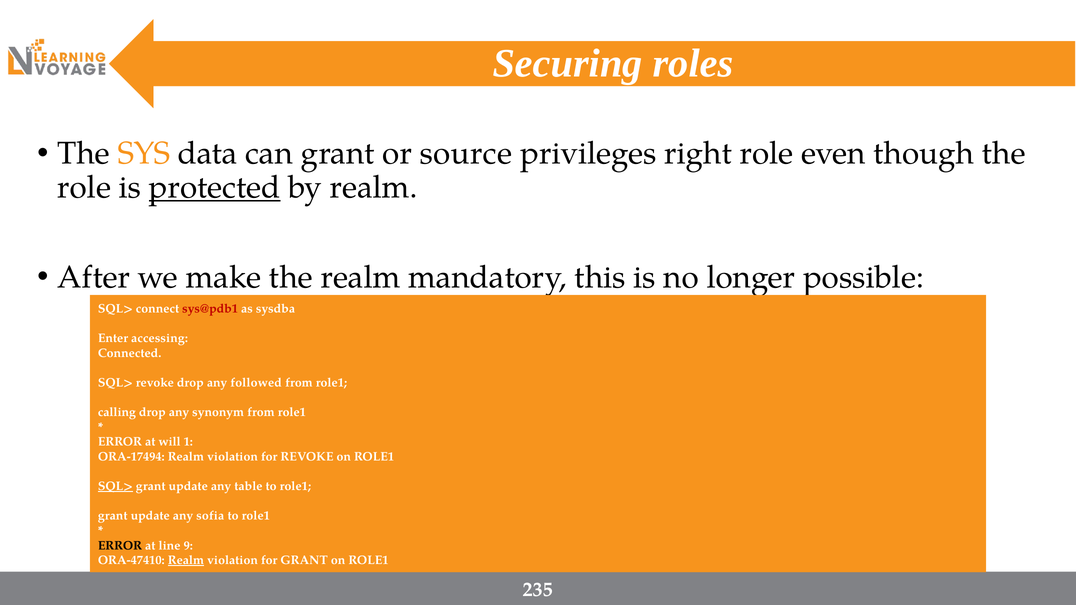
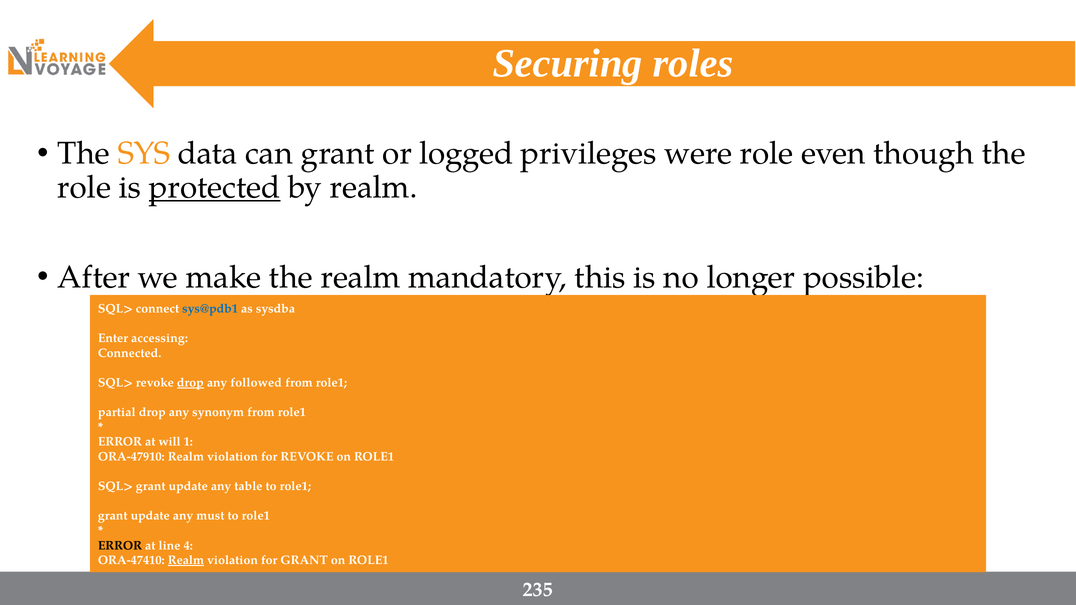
source: source -> logged
right: right -> were
sys@pdb1 colour: red -> blue
drop at (190, 383) underline: none -> present
calling: calling -> partial
ORA-17494: ORA-17494 -> ORA-47910
SQL> at (115, 486) underline: present -> none
sofia: sofia -> must
9: 9 -> 4
